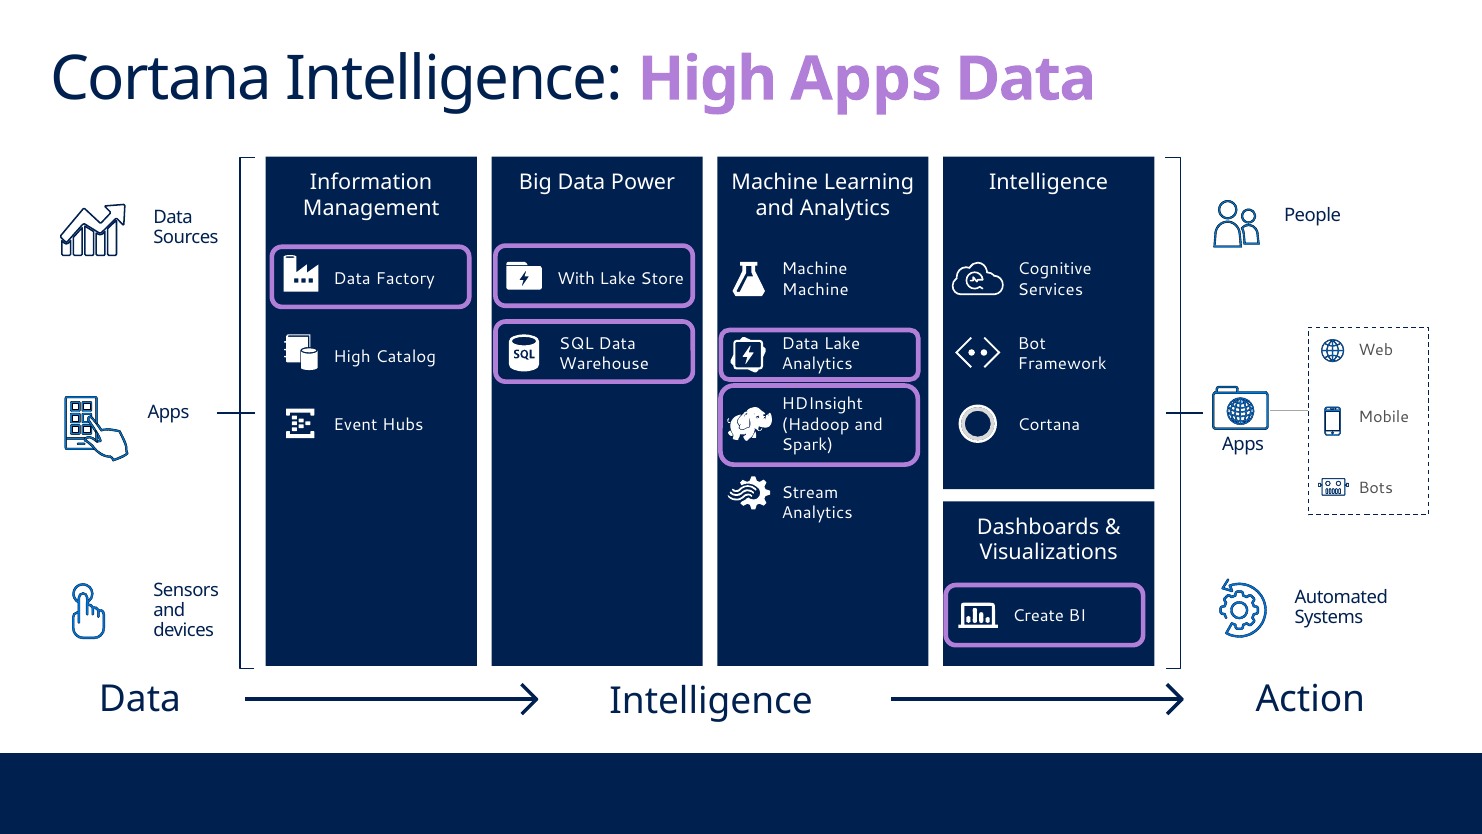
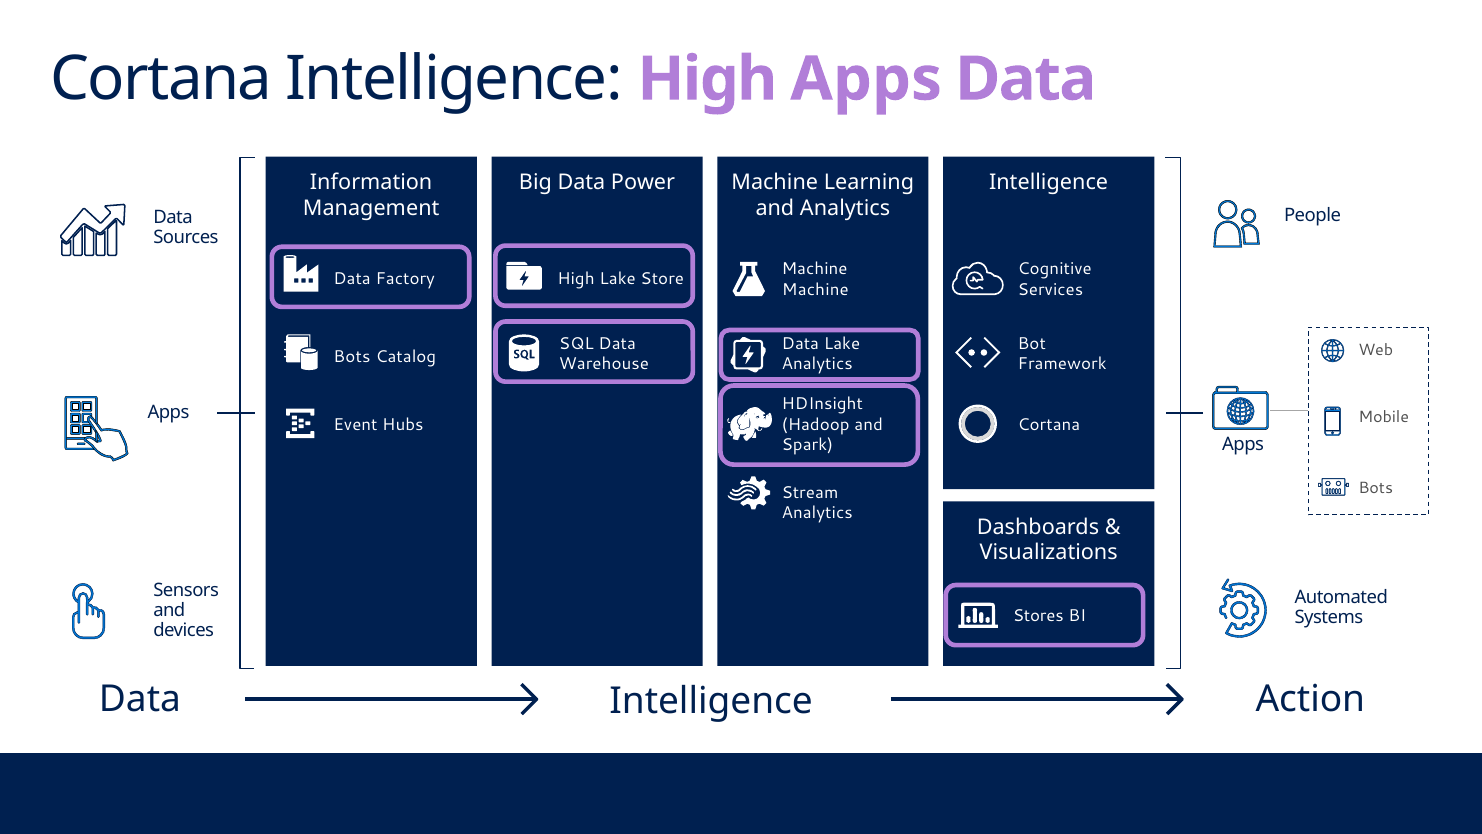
With at (576, 279): With -> High
High at (352, 356): High -> Bots
Create: Create -> Stores
